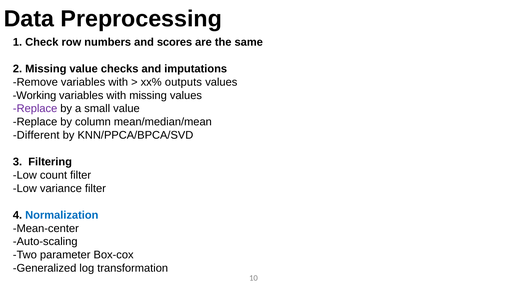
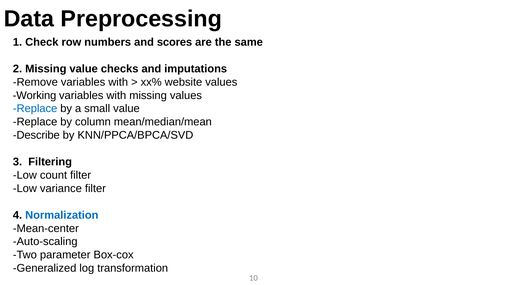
outputs: outputs -> website
Replace at (35, 109) colour: purple -> blue
Different: Different -> Describe
